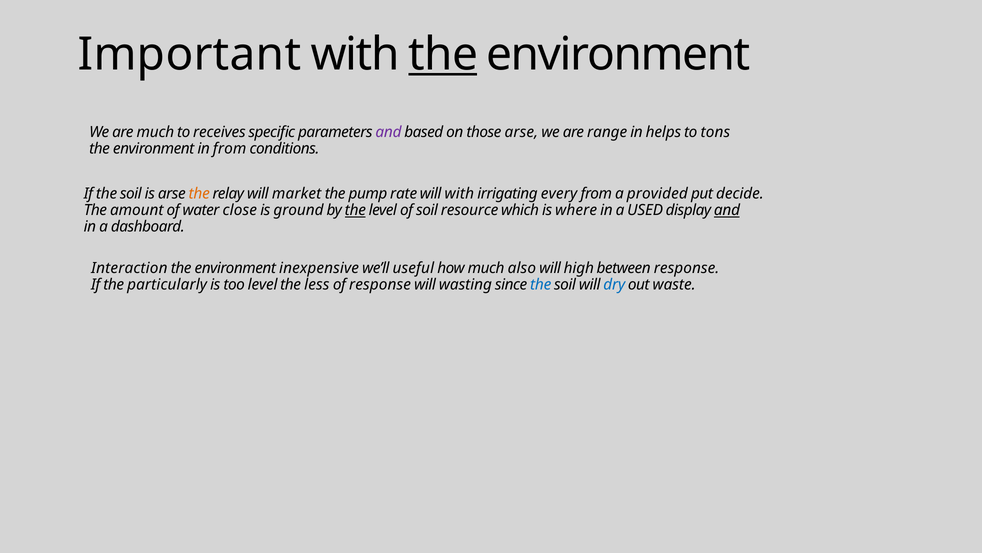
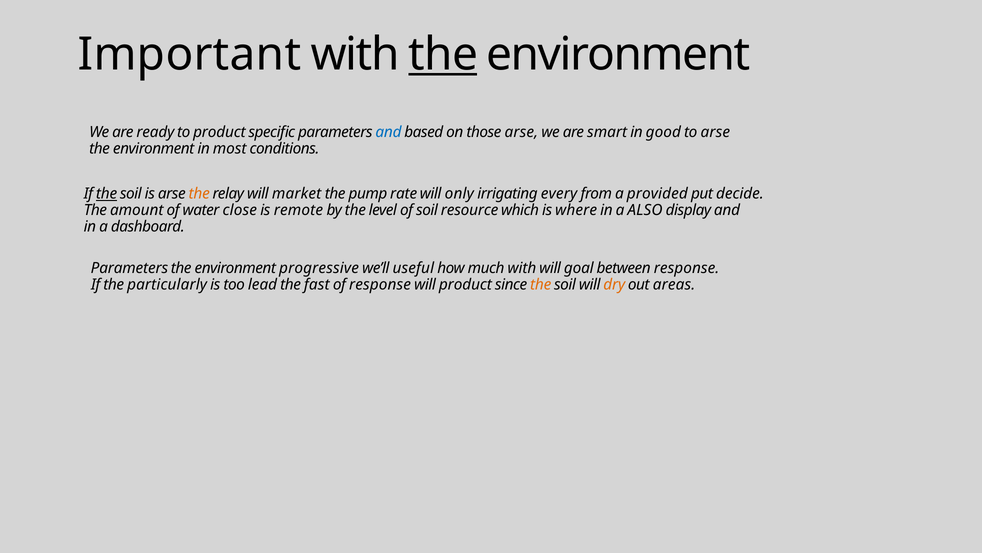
are much: much -> ready
to receives: receives -> product
and at (388, 132) colour: purple -> blue
range: range -> smart
helps: helps -> good
to tons: tons -> arse
in from: from -> most
the at (107, 194) underline: none -> present
will with: with -> only
ground: ground -> remote
the at (355, 210) underline: present -> none
USED: USED -> ALSO
and at (727, 210) underline: present -> none
Interaction at (129, 268): Interaction -> Parameters
inexpensive: inexpensive -> progressive
much also: also -> with
high: high -> goal
too level: level -> lead
less: less -> fast
will wasting: wasting -> product
the at (541, 284) colour: blue -> orange
dry colour: blue -> orange
waste: waste -> areas
